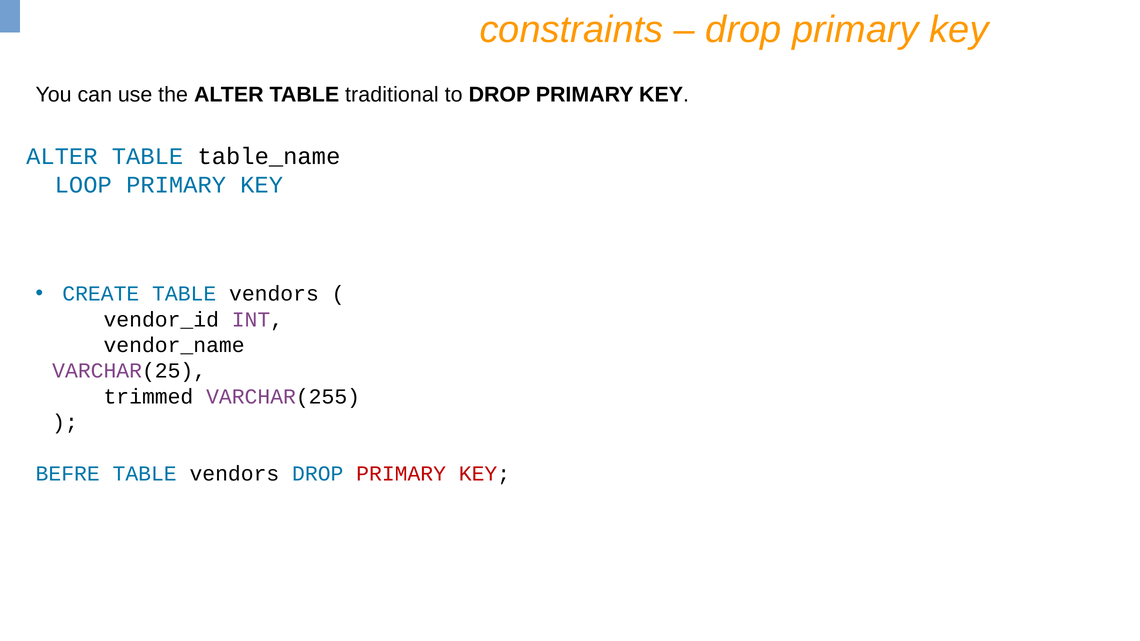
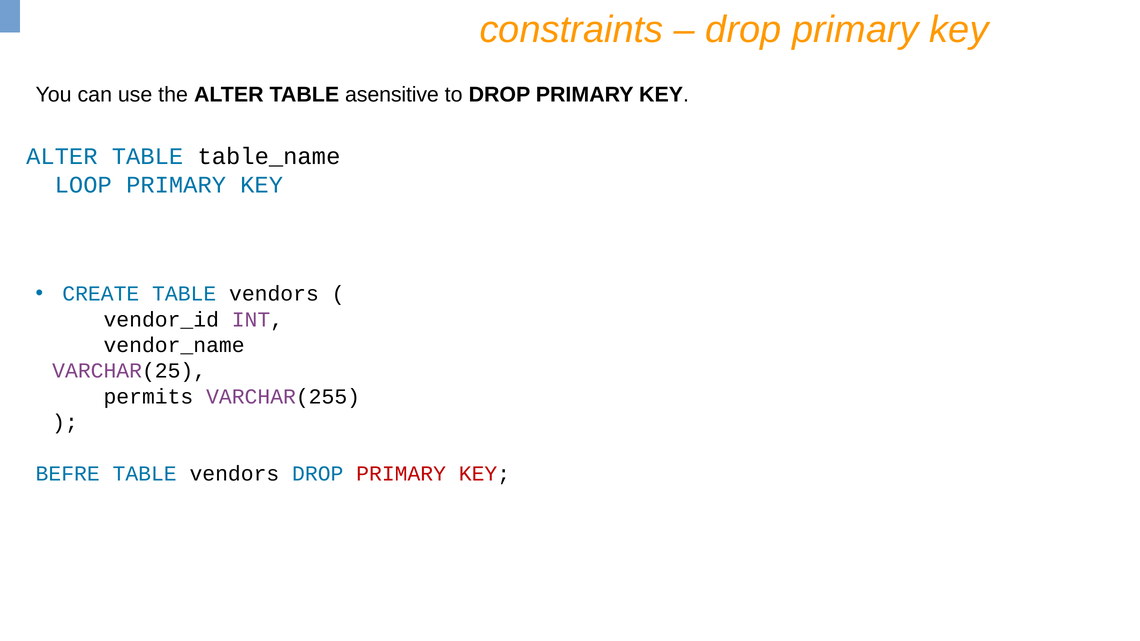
traditional: traditional -> asensitive
trimmed: trimmed -> permits
